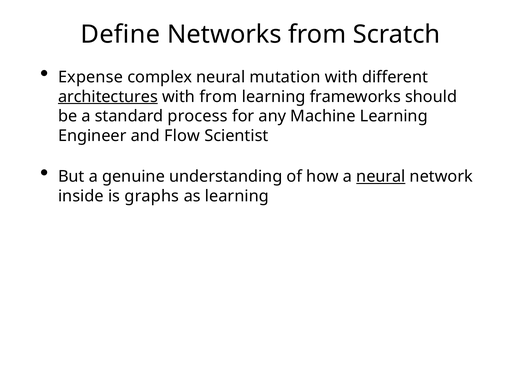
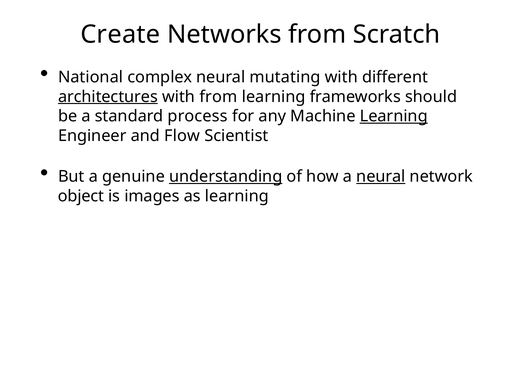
Define: Define -> Create
Expense: Expense -> National
mutation: mutation -> mutating
Learning at (394, 116) underline: none -> present
understanding underline: none -> present
inside: inside -> object
graphs: graphs -> images
